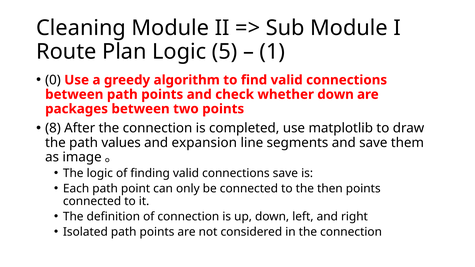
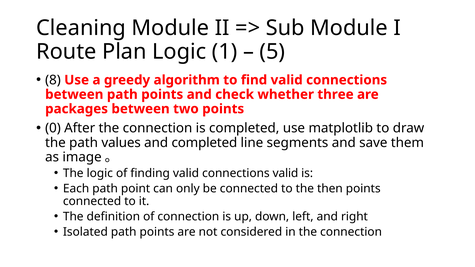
5: 5 -> 1
1: 1 -> 5
0: 0 -> 8
whether down: down -> three
8: 8 -> 0
and expansion: expansion -> completed
connections save: save -> valid
